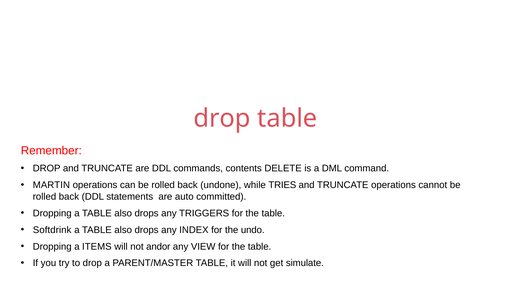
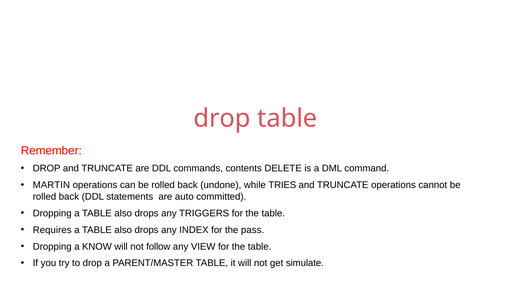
Softdrink: Softdrink -> Requires
undo: undo -> pass
ITEMS: ITEMS -> KNOW
andor: andor -> follow
